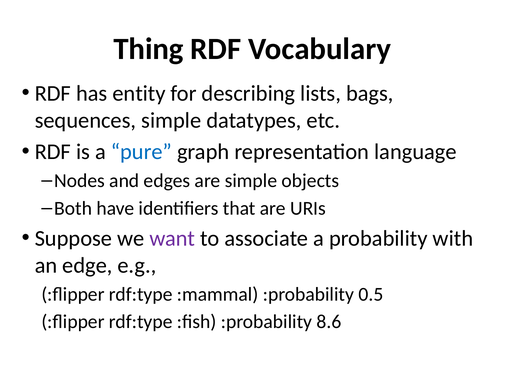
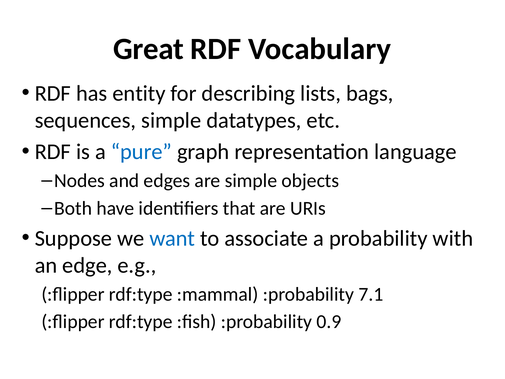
Thing: Thing -> Great
want colour: purple -> blue
0.5: 0.5 -> 7.1
8.6: 8.6 -> 0.9
